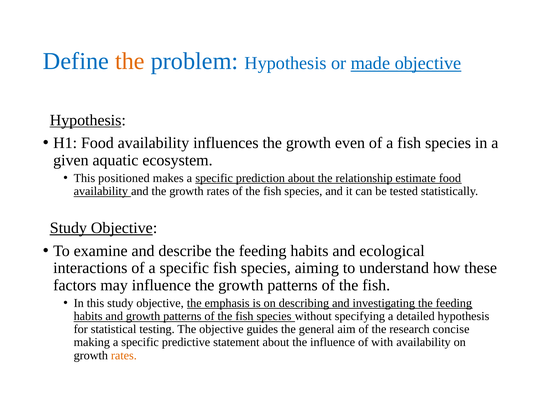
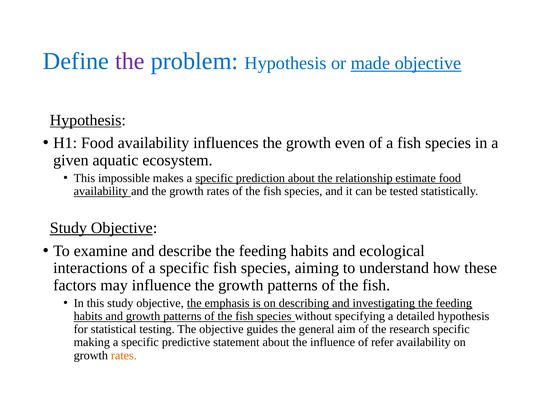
the at (130, 61) colour: orange -> purple
positioned: positioned -> impossible
research concise: concise -> specific
with: with -> refer
